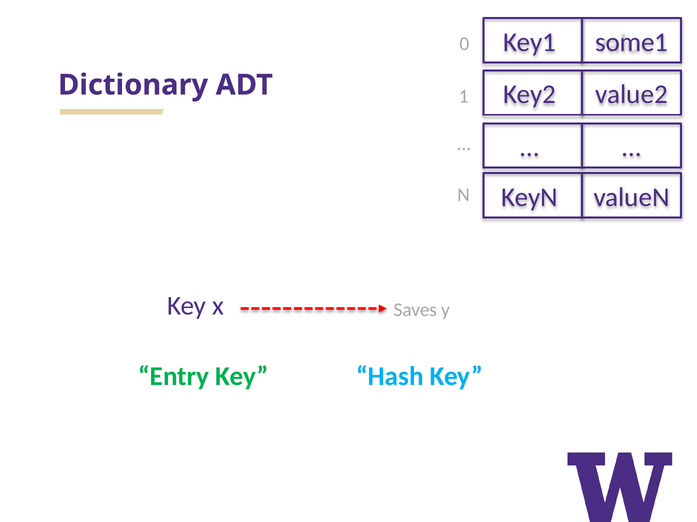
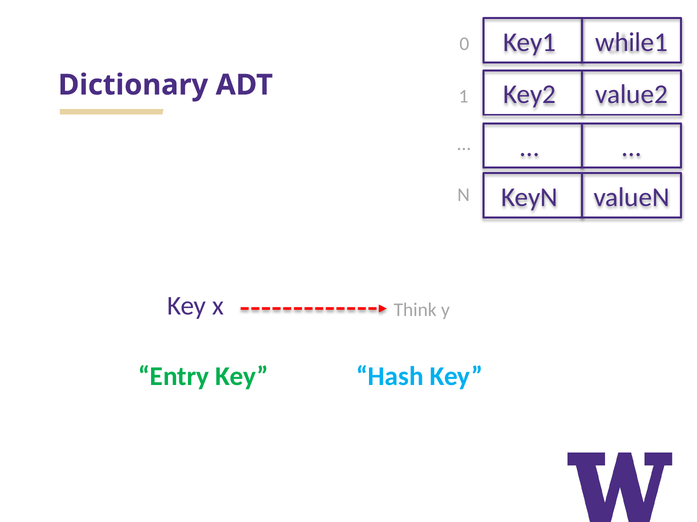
some1: some1 -> while1
Saves: Saves -> Think
